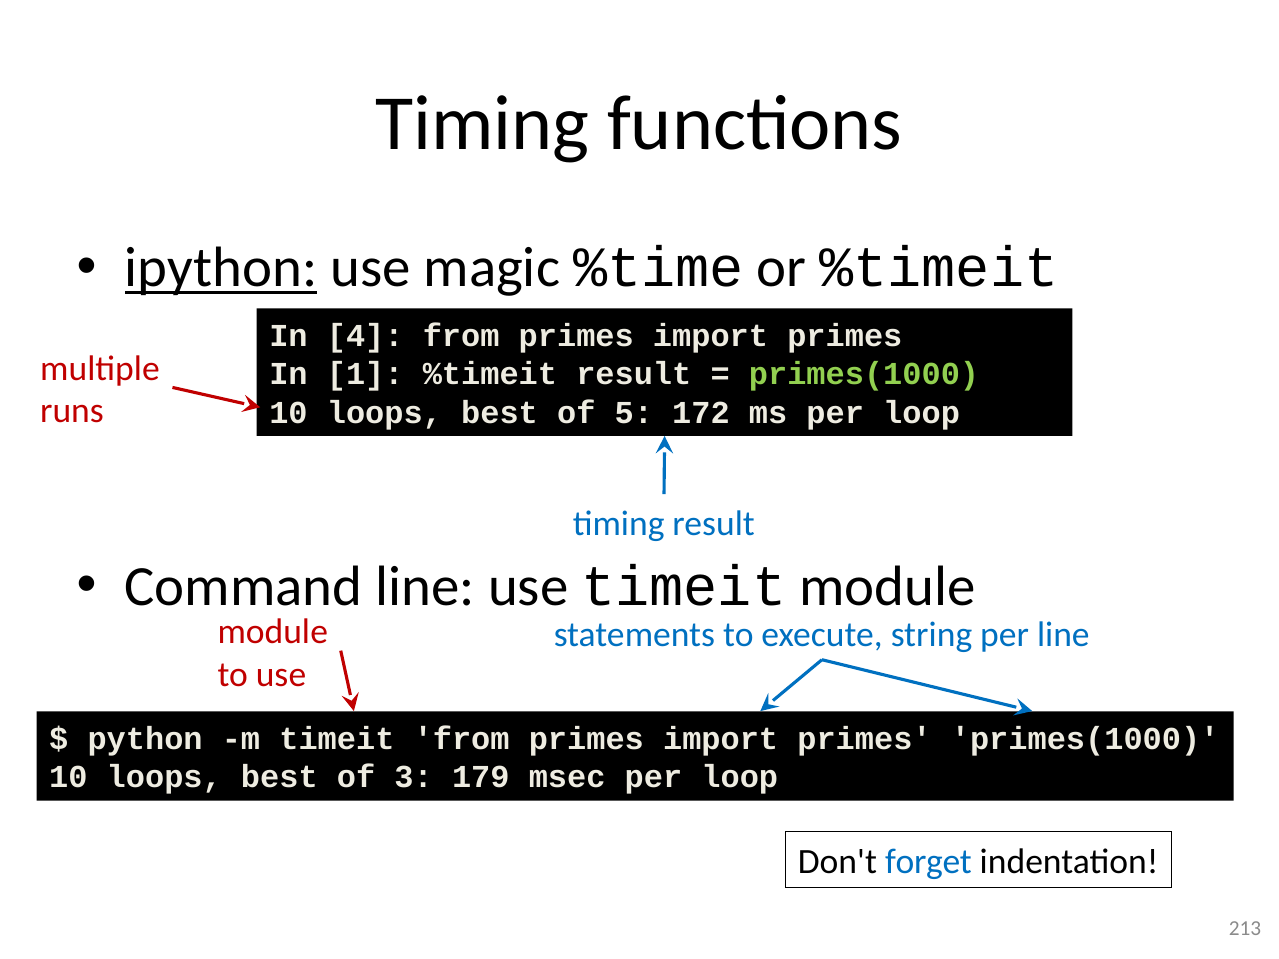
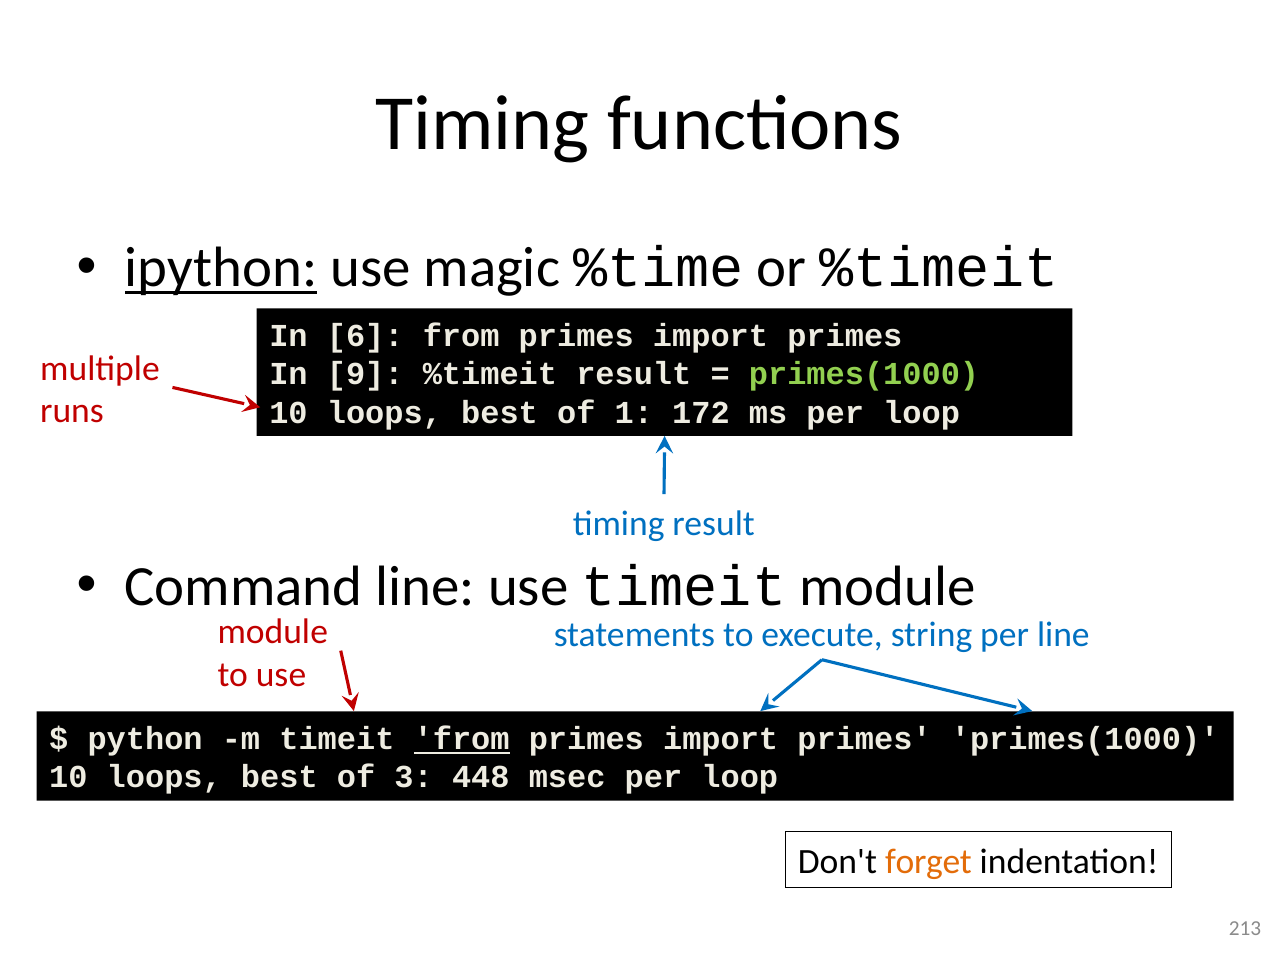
4: 4 -> 6
1: 1 -> 9
5: 5 -> 1
from at (462, 739) underline: none -> present
179: 179 -> 448
forget colour: blue -> orange
